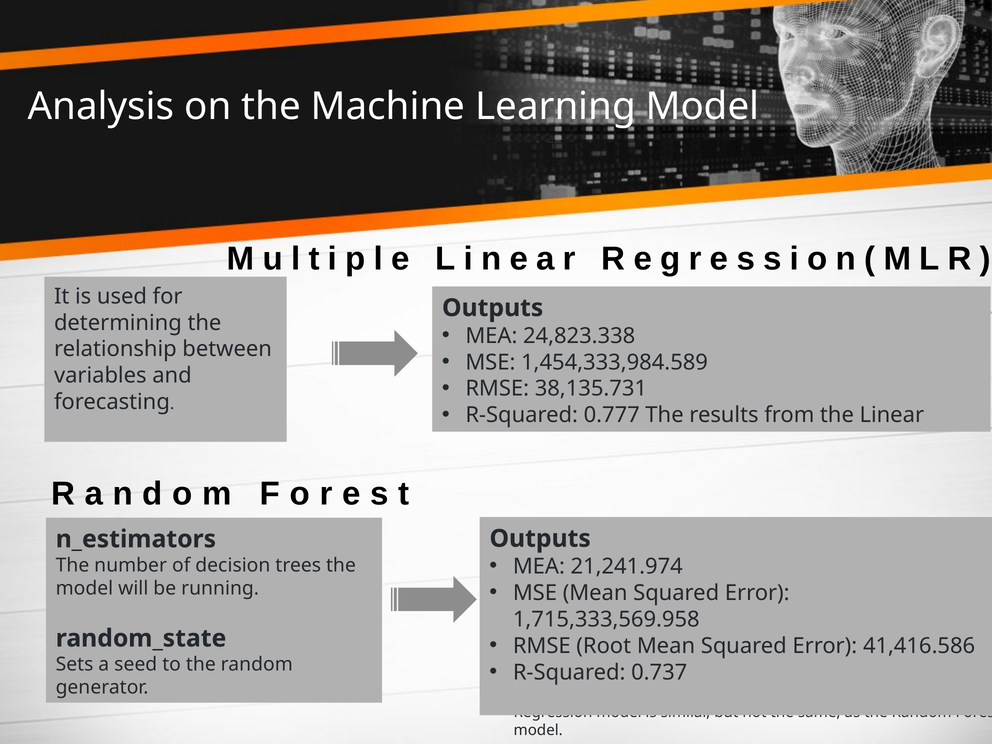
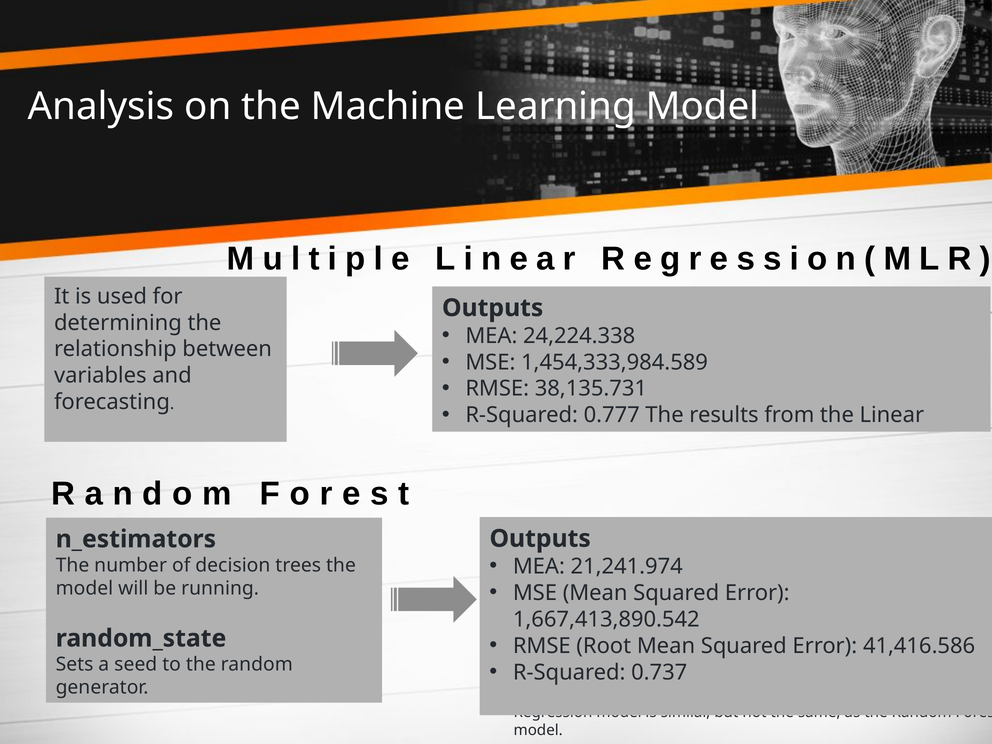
24,823.338: 24,823.338 -> 24,224.338
1,715,333,569.958: 1,715,333,569.958 -> 1,667,413,890.542
